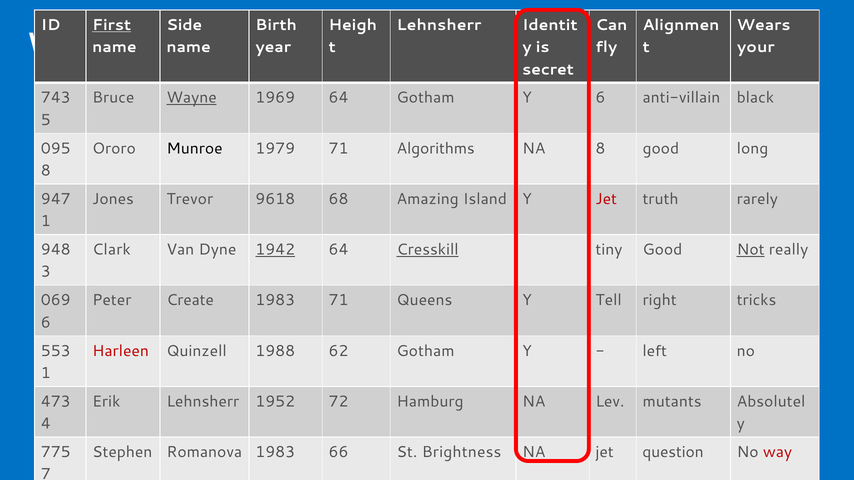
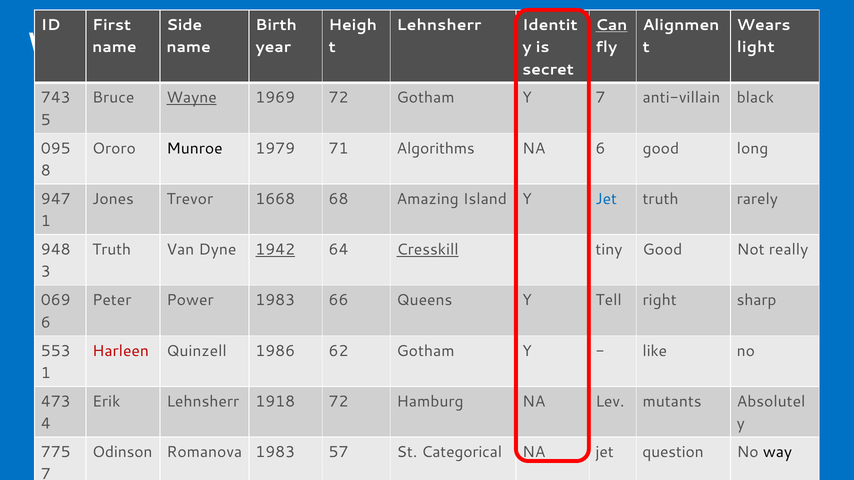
First underline: present -> none
Can underline: none -> present
your at (756, 47): your -> light
1969 64: 64 -> 72
Y 6: 6 -> 7
NA 8: 8 -> 6
9618: 9618 -> 1668
Jet at (606, 199) colour: red -> blue
Clark at (112, 250): Clark -> Truth
Not at (751, 250) underline: present -> none
Peter Create: Create -> Power
1983 71: 71 -> 66
tricks: tricks -> sharp
1988: 1988 -> 1986
left: left -> like
1952: 1952 -> 1918
Stephen at (122, 452): Stephen -> Odinson
1983 66: 66 -> 57
Brightness: Brightness -> Categorical
way colour: red -> black
